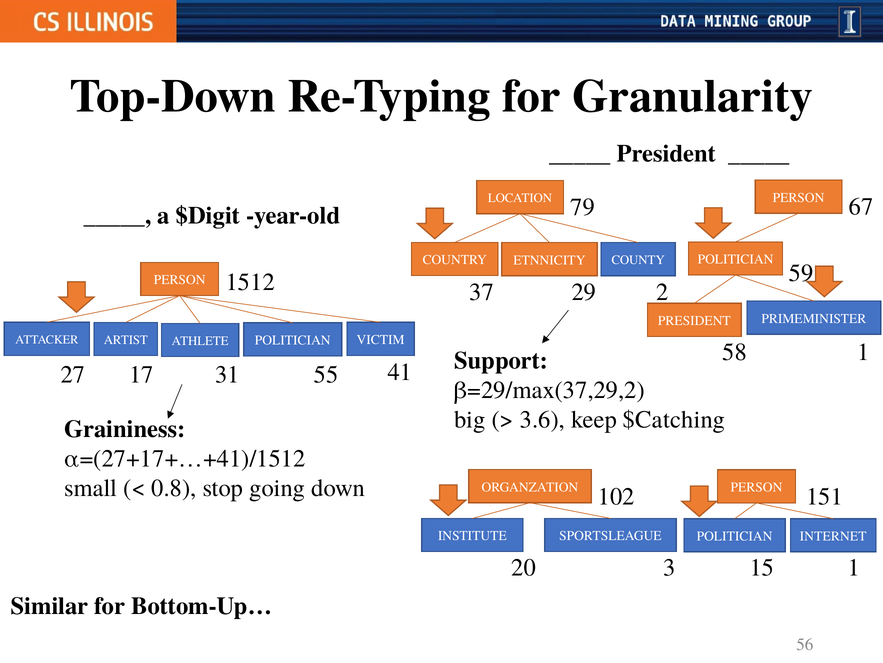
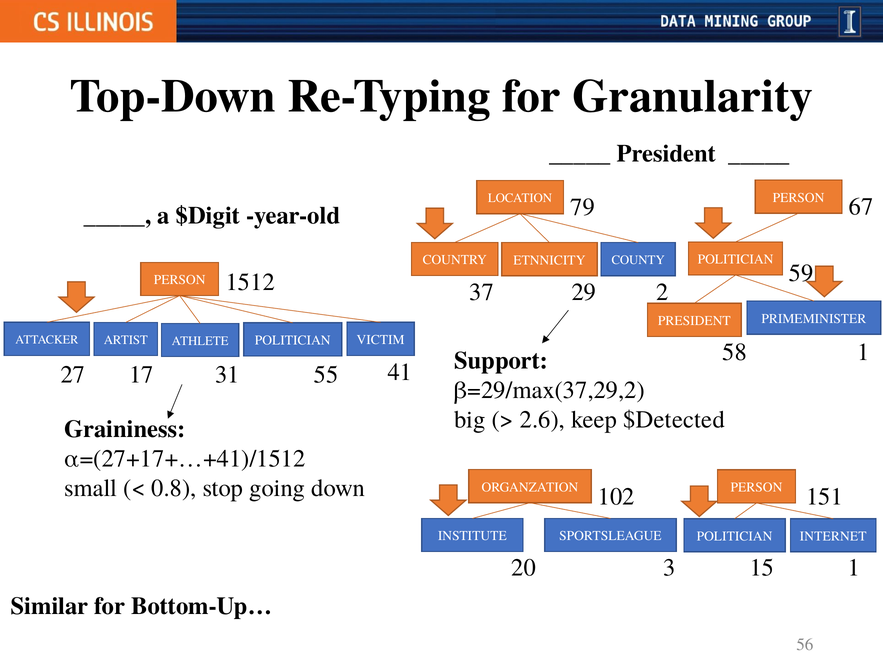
3.6: 3.6 -> 2.6
$Catching: $Catching -> $Detected
